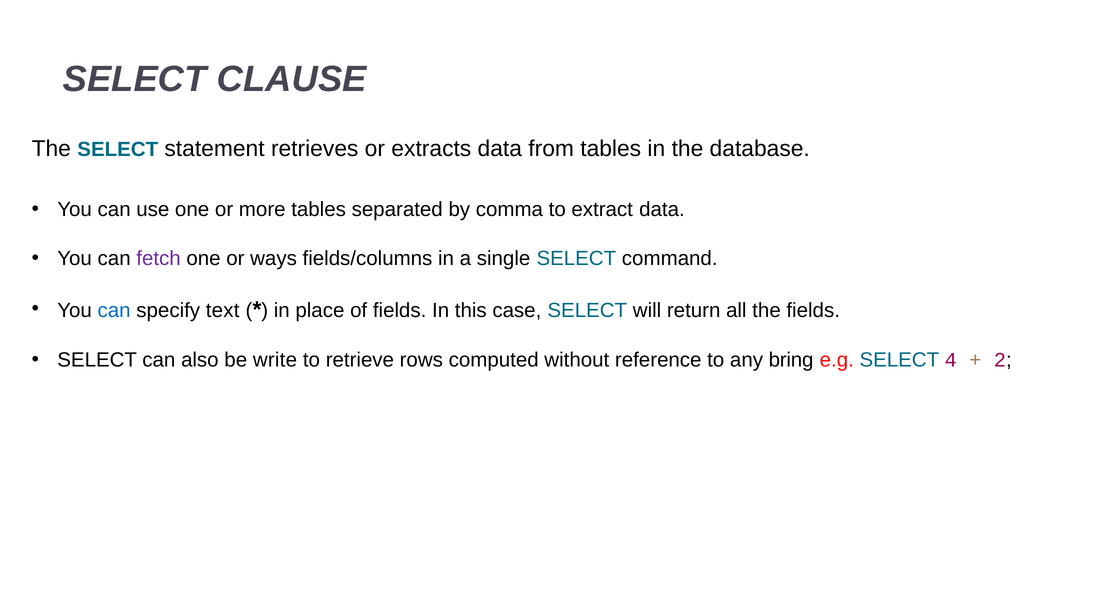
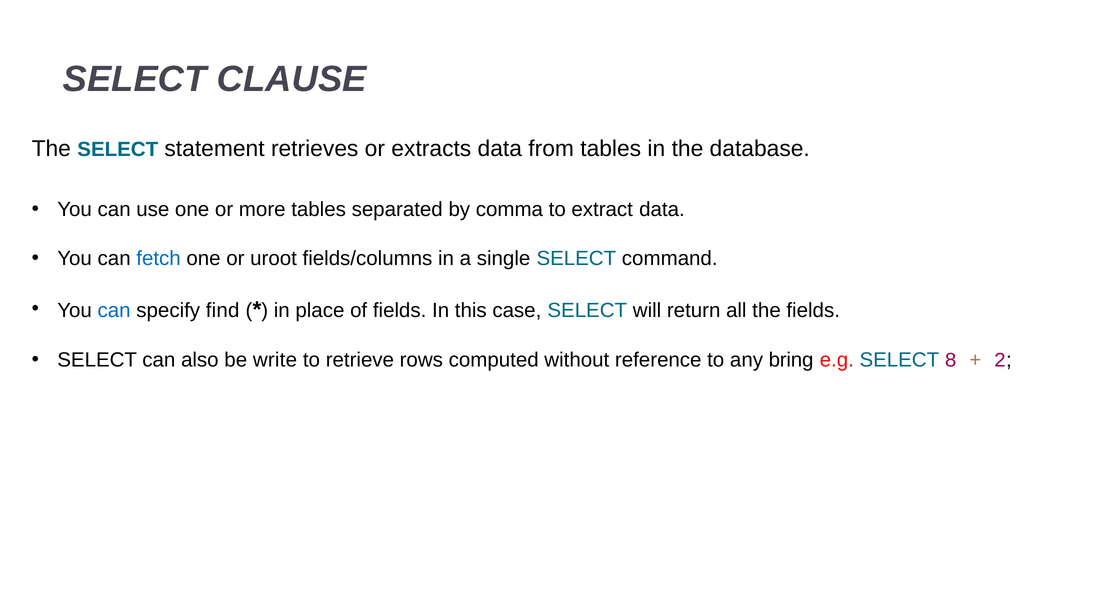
fetch colour: purple -> blue
ways: ways -> uroot
text: text -> find
4: 4 -> 8
